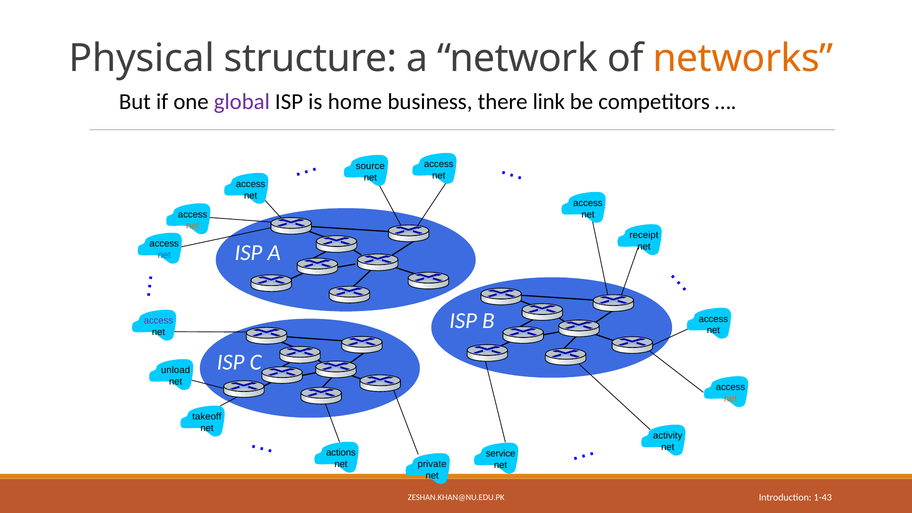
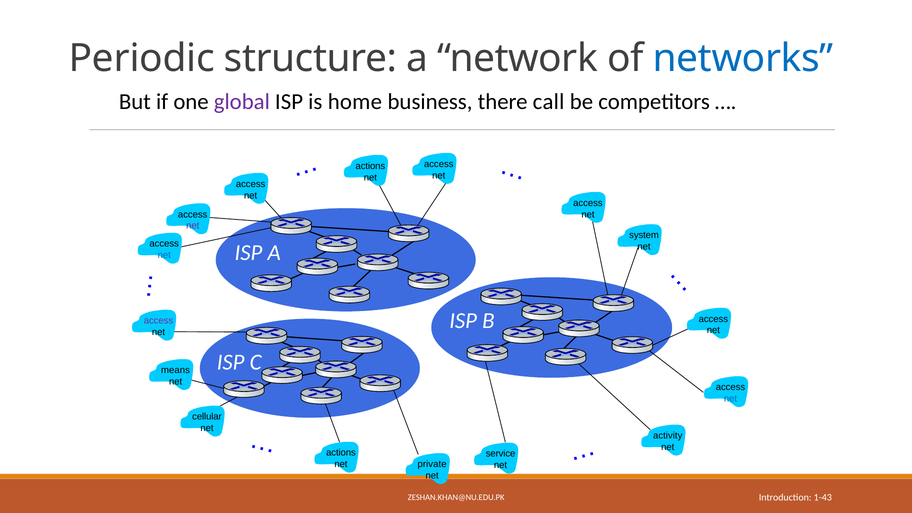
Physical: Physical -> Periodic
networks colour: orange -> blue
link: link -> call
source at (370, 166): source -> actions
net at (193, 226) colour: orange -> purple
receipt: receipt -> system
unload: unload -> means
net at (731, 399) colour: orange -> blue
takeoff: takeoff -> cellular
